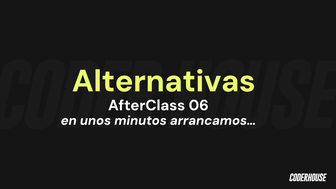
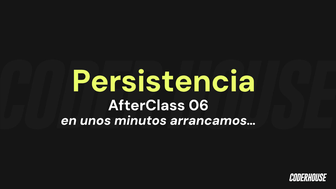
Alternativas: Alternativas -> Persistencia
